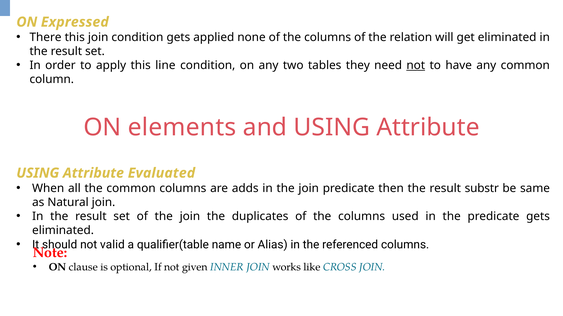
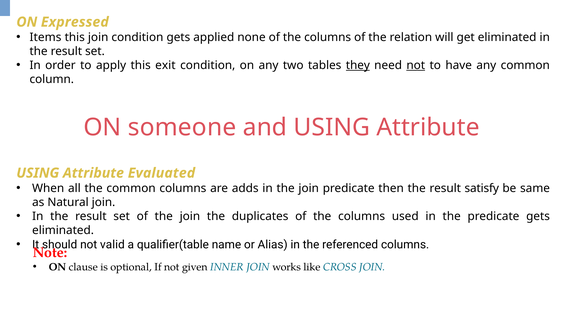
There: There -> Items
line: line -> exit
they underline: none -> present
elements: elements -> someone
substr: substr -> satisfy
